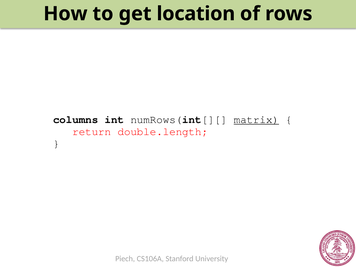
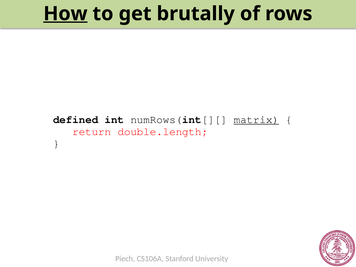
How underline: none -> present
location: location -> brutally
columns: columns -> defined
